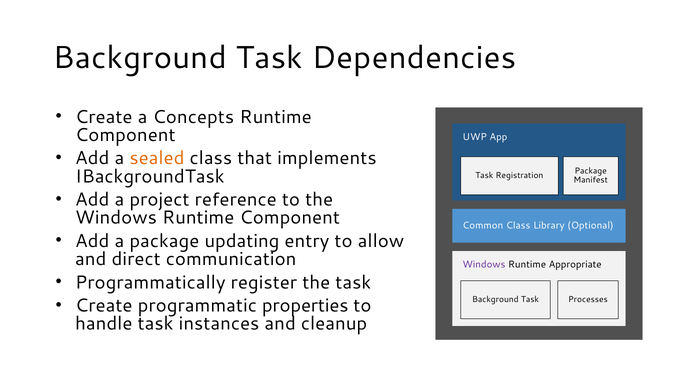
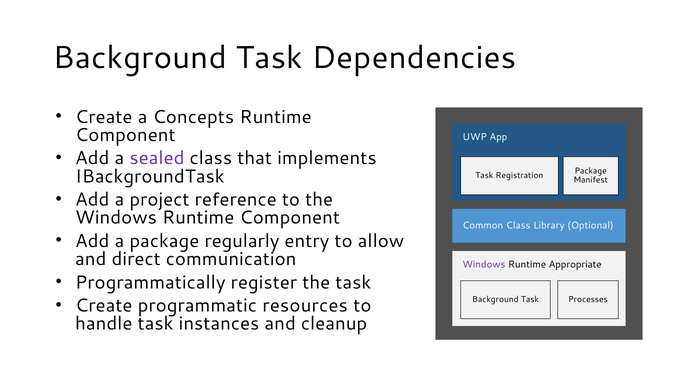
sealed colour: orange -> purple
updating: updating -> regularly
properties: properties -> resources
